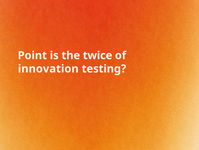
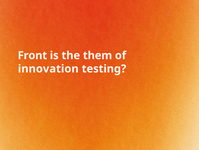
Point: Point -> Front
twice: twice -> them
